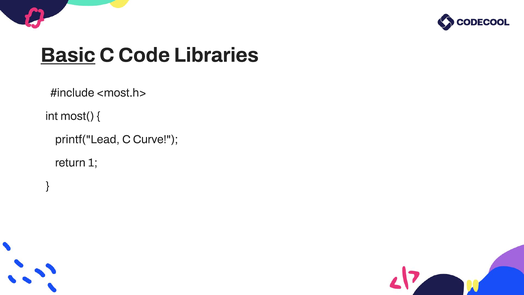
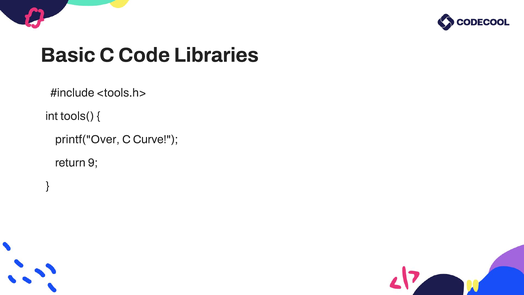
Basic underline: present -> none
<most.h>: <most.h> -> <tools.h>
most(: most( -> tools(
printf("Lead: printf("Lead -> printf("Over
1: 1 -> 9
